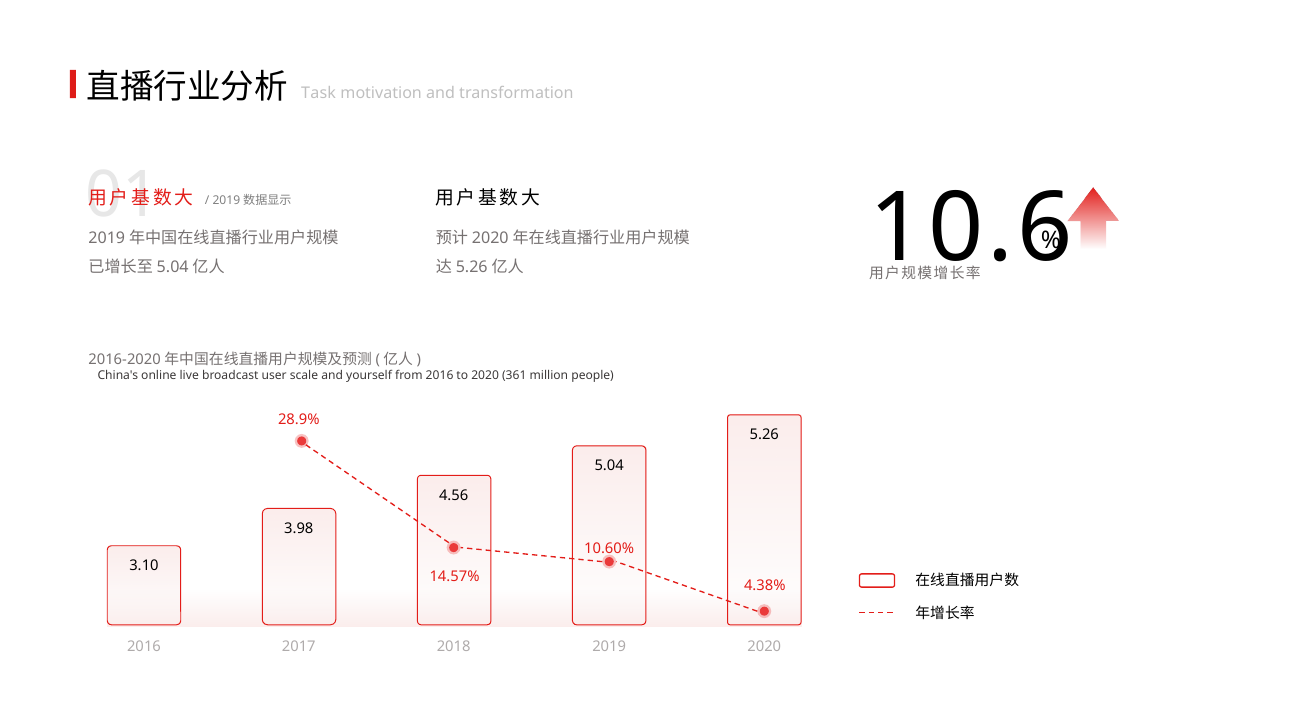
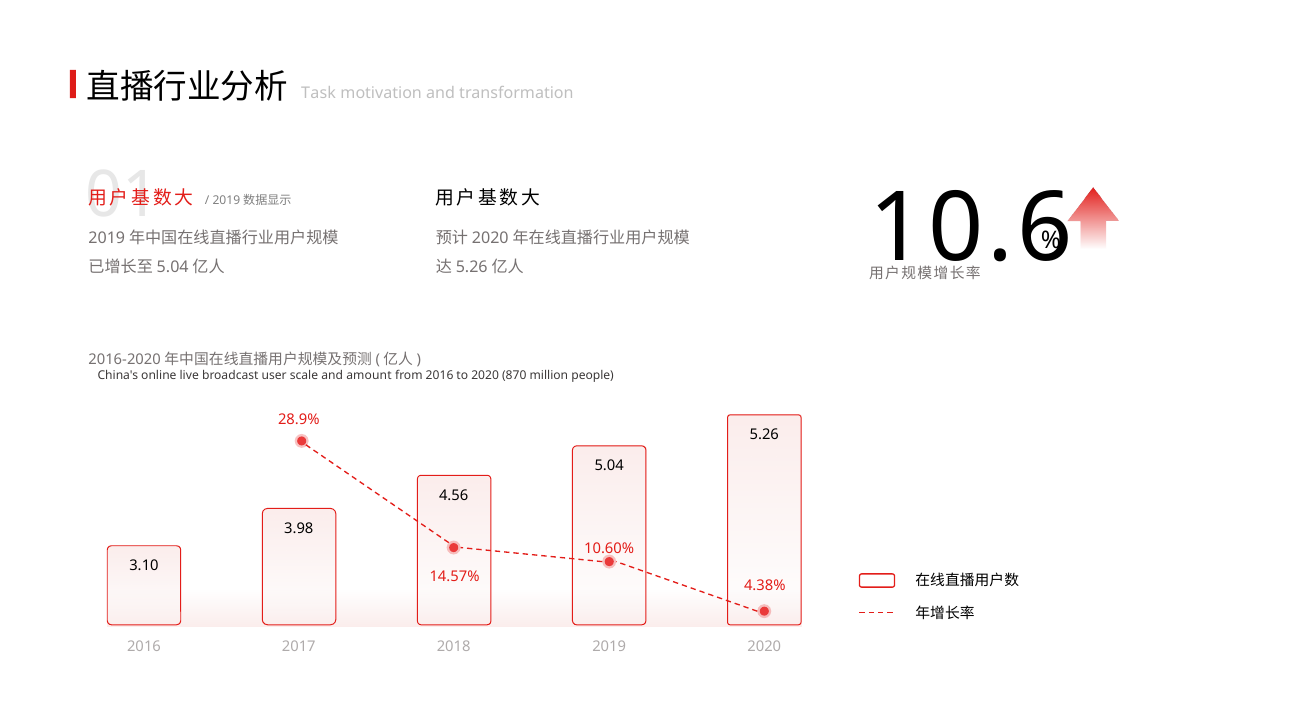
yourself: yourself -> amount
361: 361 -> 870
